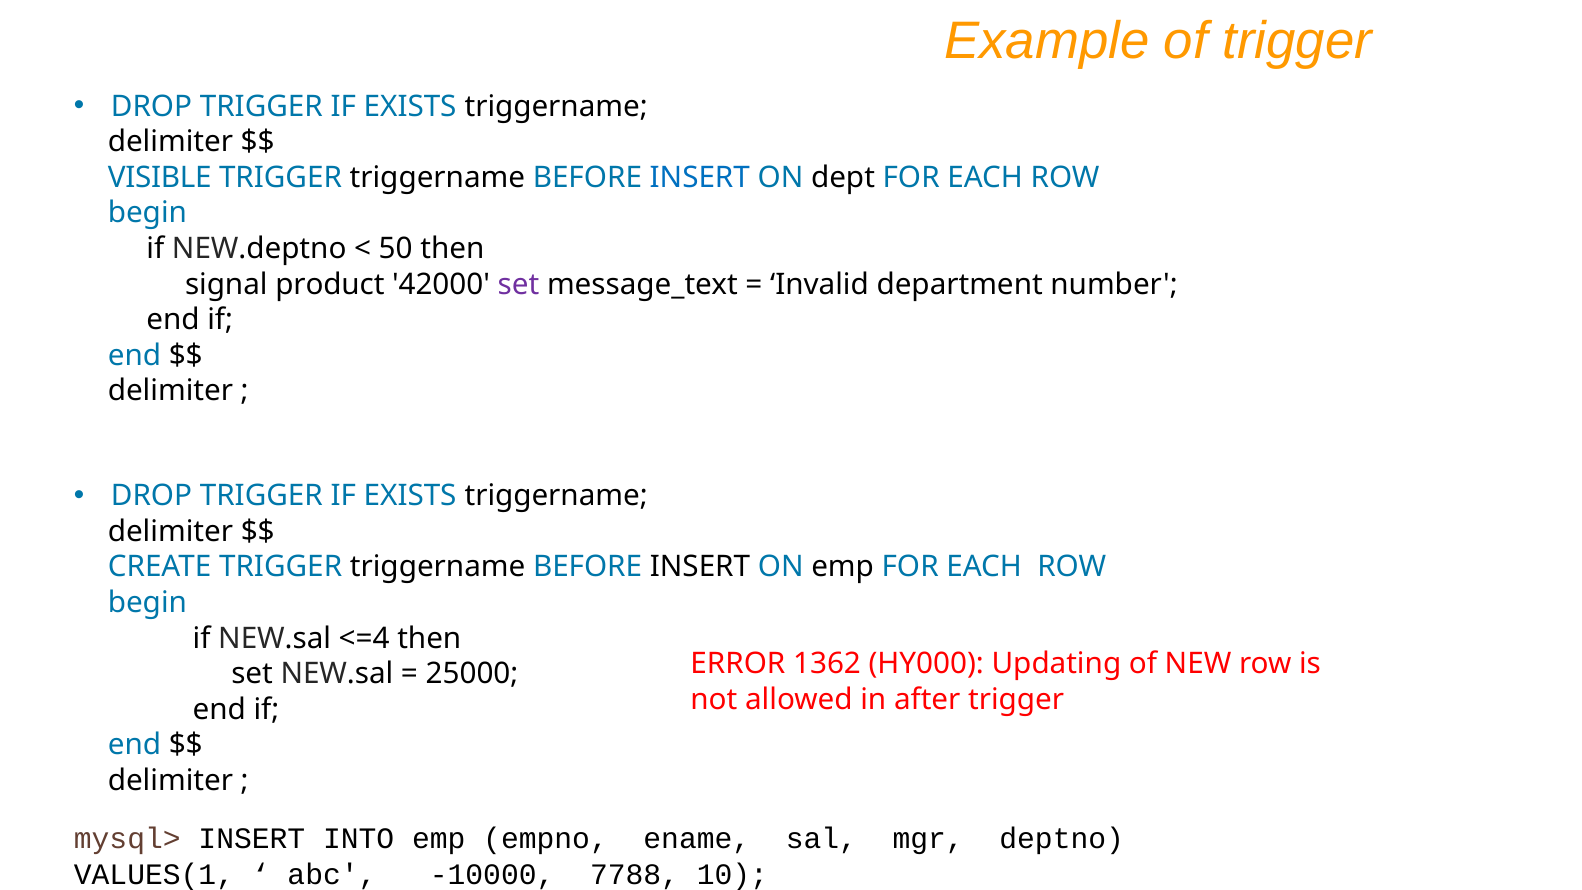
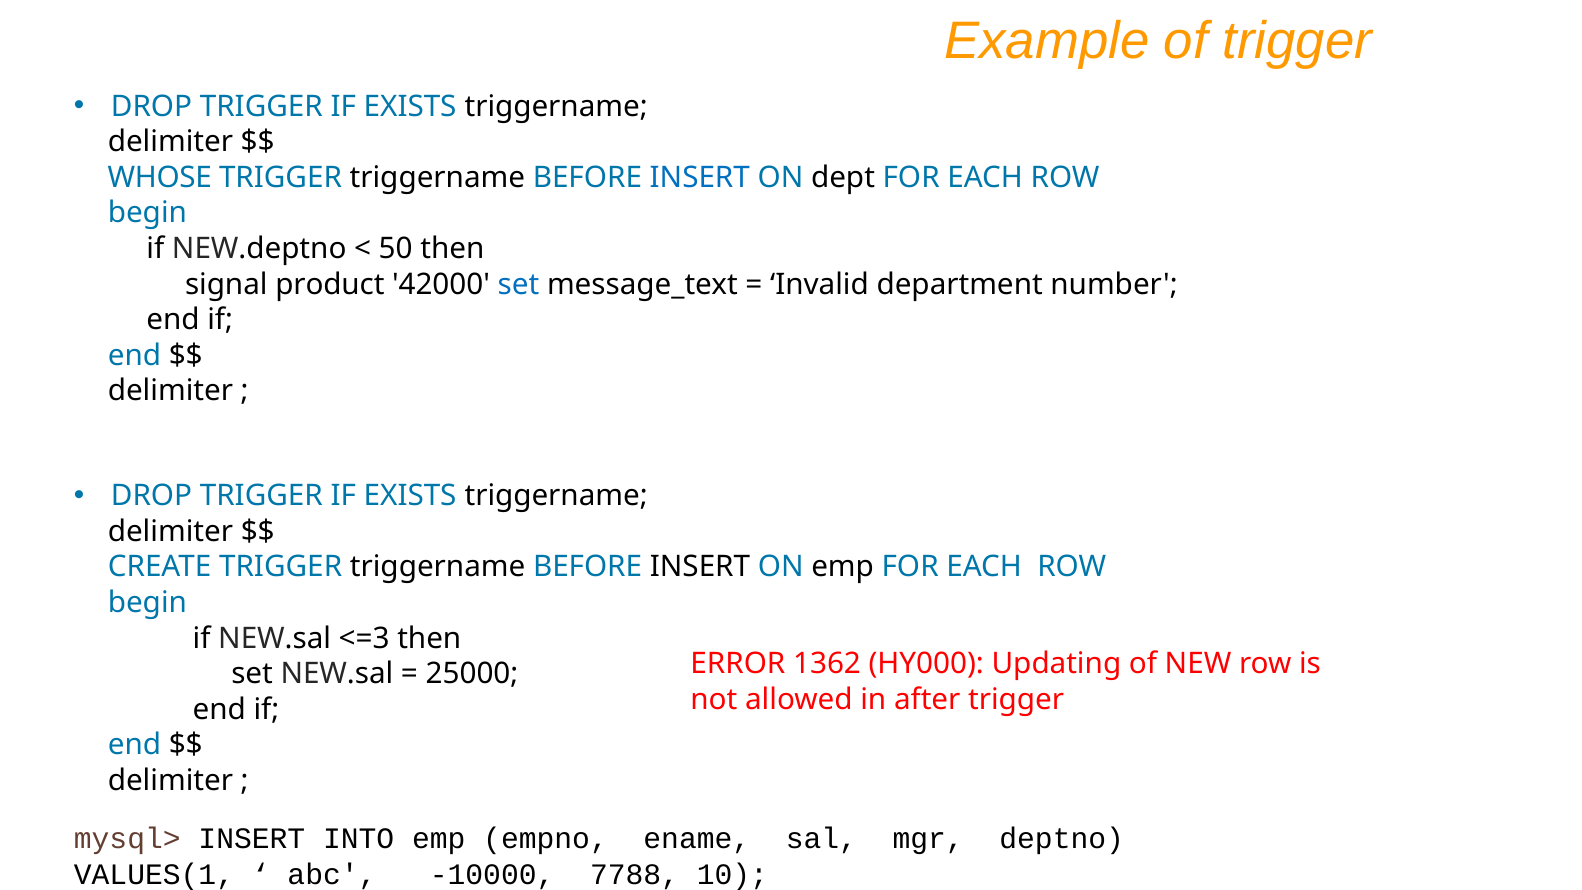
VISIBLE: VISIBLE -> WHOSE
set at (518, 284) colour: purple -> blue
<=4: <=4 -> <=3
